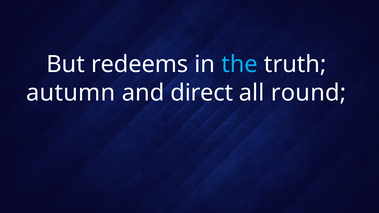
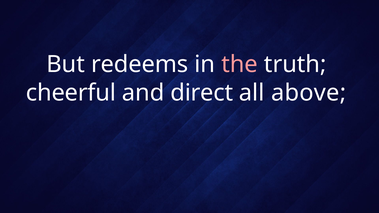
the colour: light blue -> pink
autumn: autumn -> cheerful
round: round -> above
